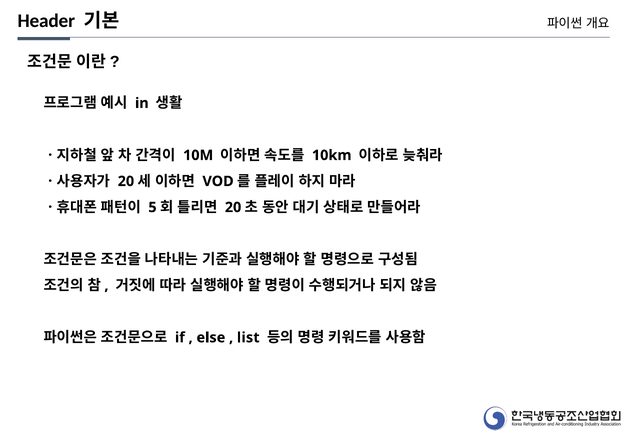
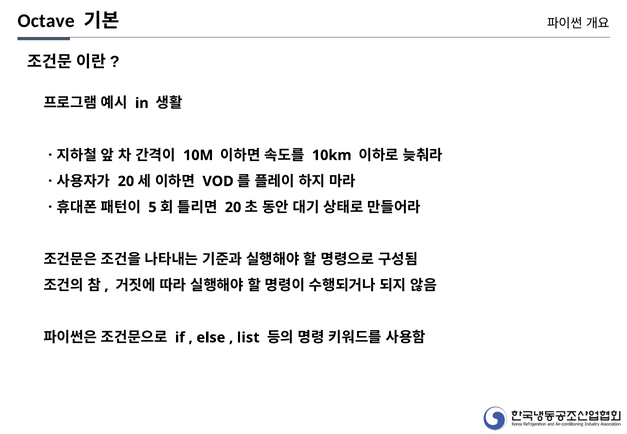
Header: Header -> Octave
